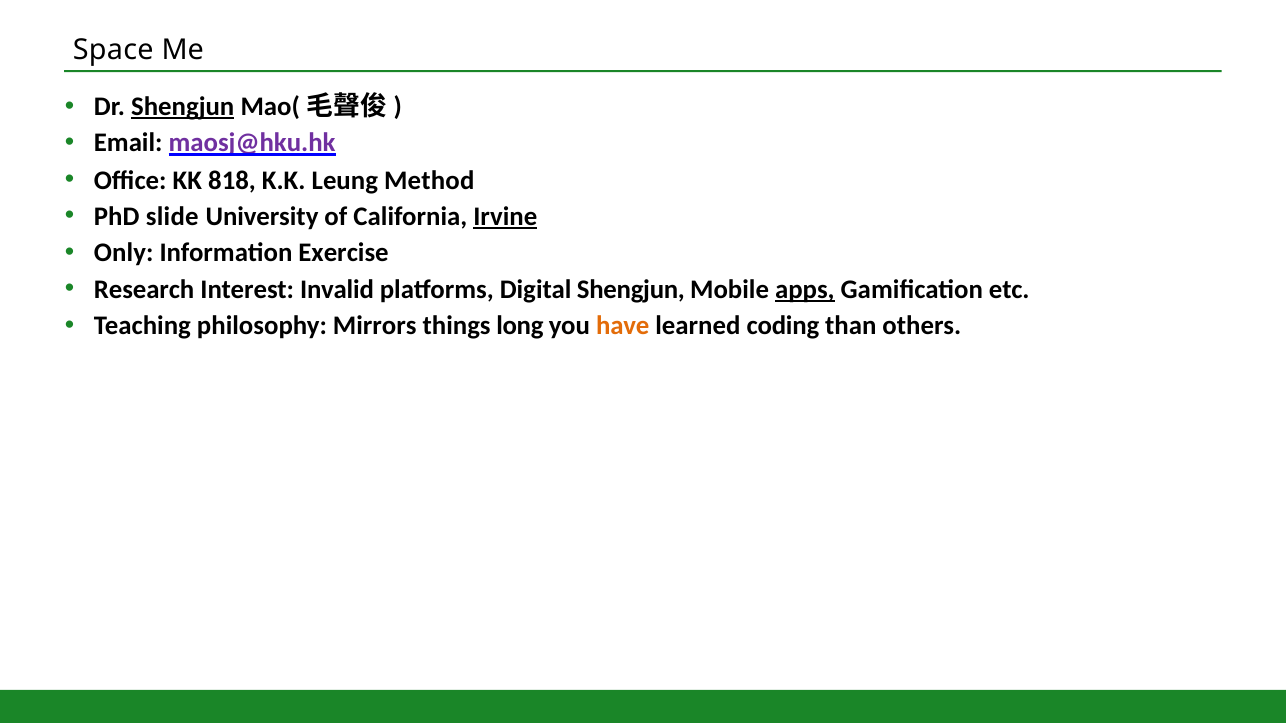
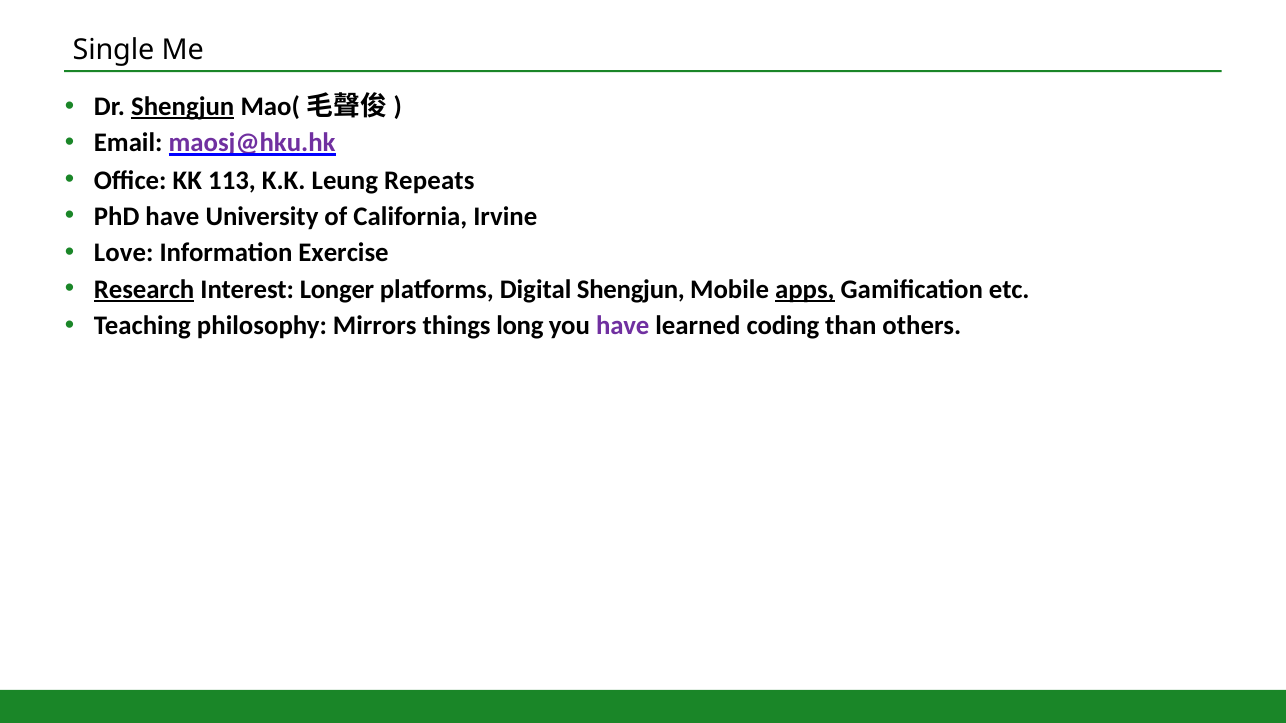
Space: Space -> Single
818: 818 -> 113
Method: Method -> Repeats
PhD slide: slide -> have
Irvine underline: present -> none
Only: Only -> Love
Research underline: none -> present
Invalid: Invalid -> Longer
have at (623, 326) colour: orange -> purple
